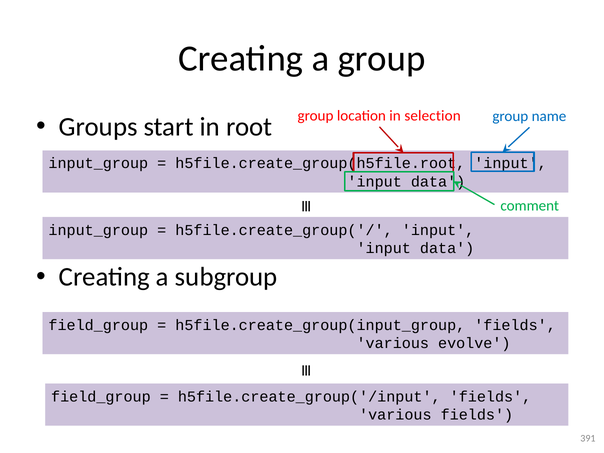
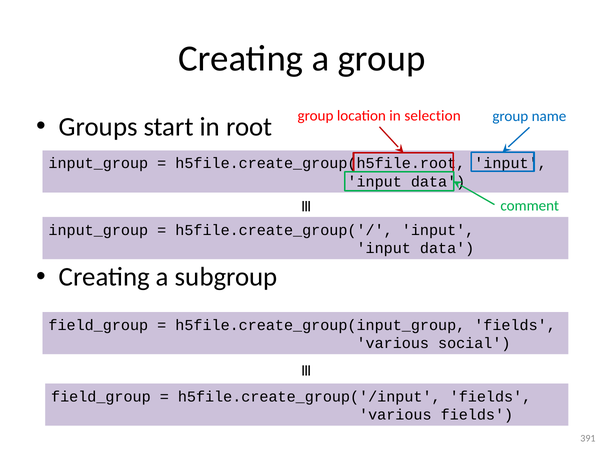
evolve: evolve -> social
